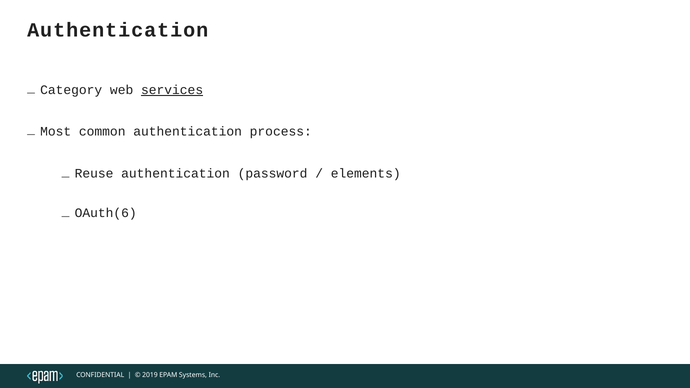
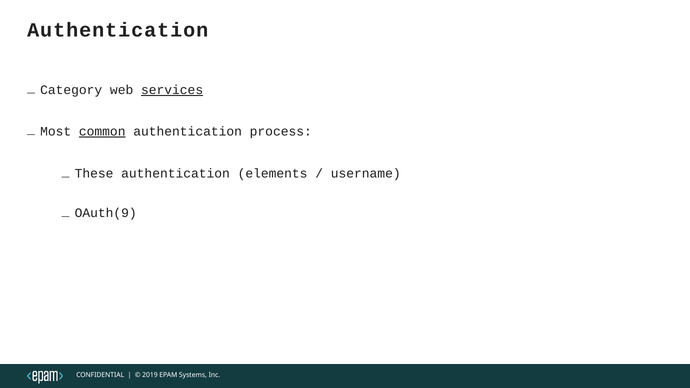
common underline: none -> present
Reuse: Reuse -> These
password: password -> elements
elements: elements -> username
OAuth(6: OAuth(6 -> OAuth(9
